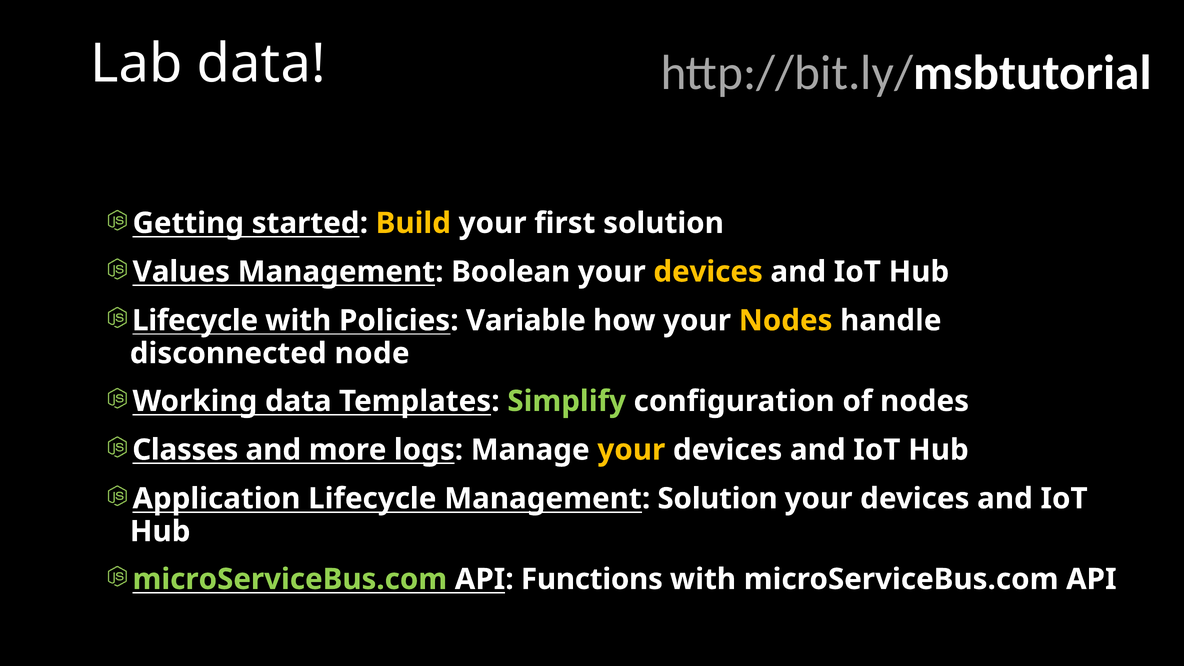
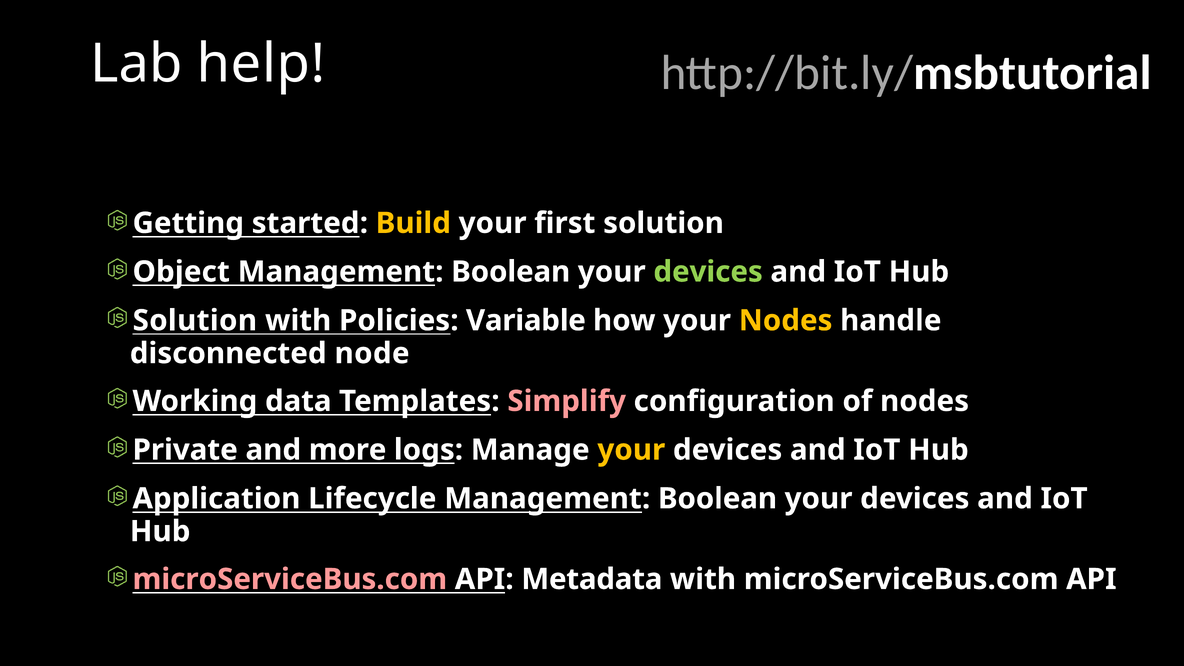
Lab data: data -> help
Values: Values -> Object
devices at (708, 272) colour: yellow -> light green
Lifecycle at (195, 321): Lifecycle -> Solution
Simplify colour: light green -> pink
Classes: Classes -> Private
Lifecycle Management Solution: Solution -> Boolean
microServiceBus.com at (290, 579) colour: light green -> pink
Functions: Functions -> Metadata
